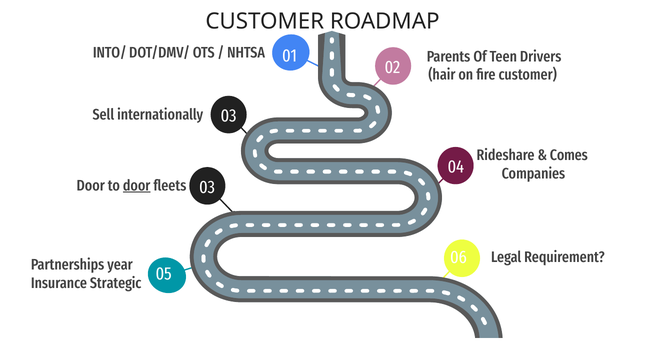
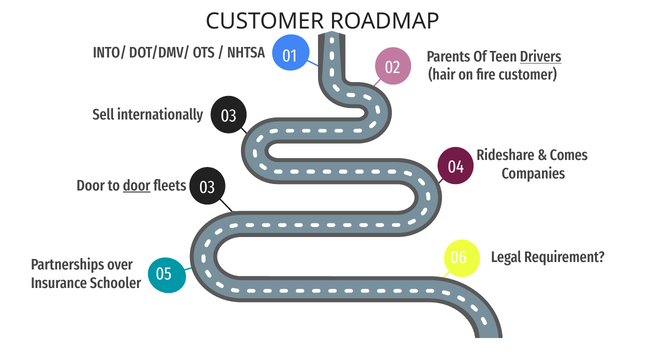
Drivers underline: none -> present
year: year -> over
Strategic: Strategic -> Schooler
